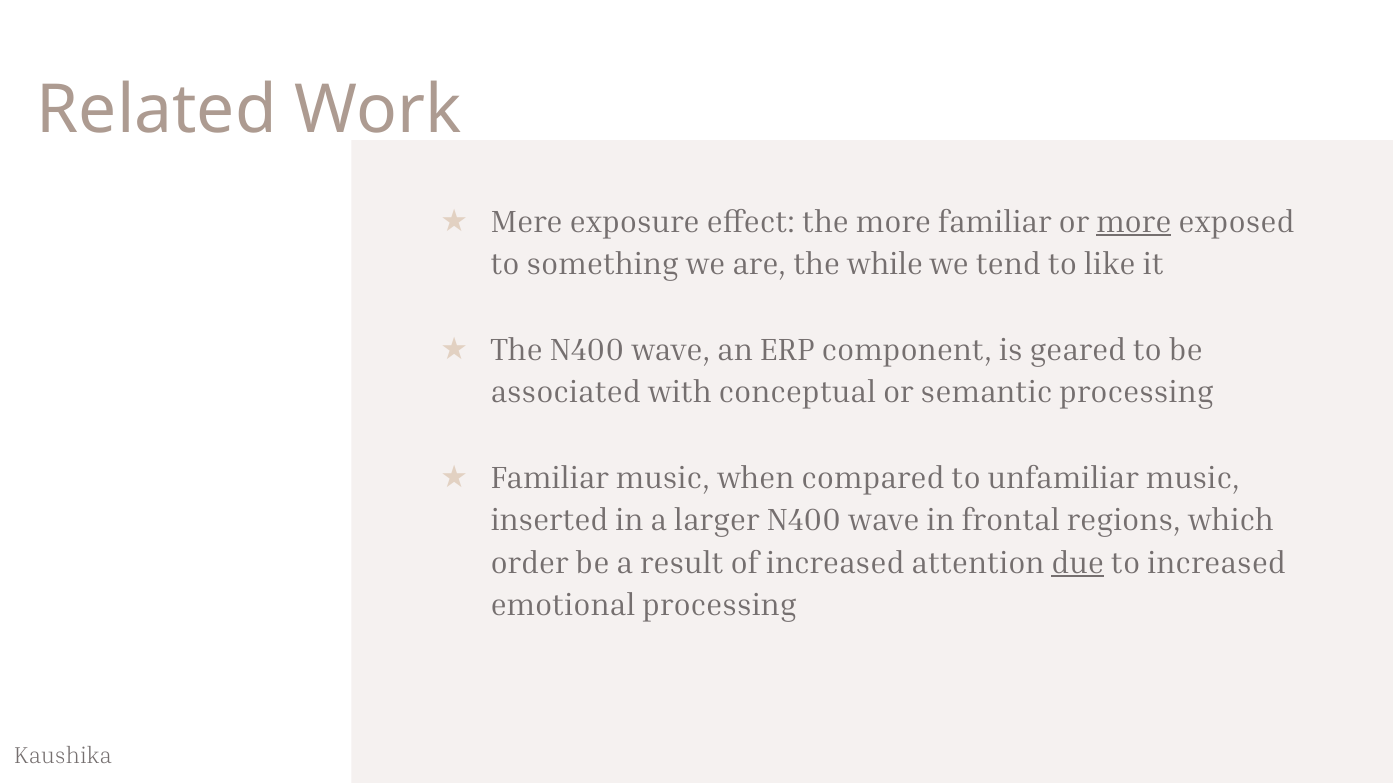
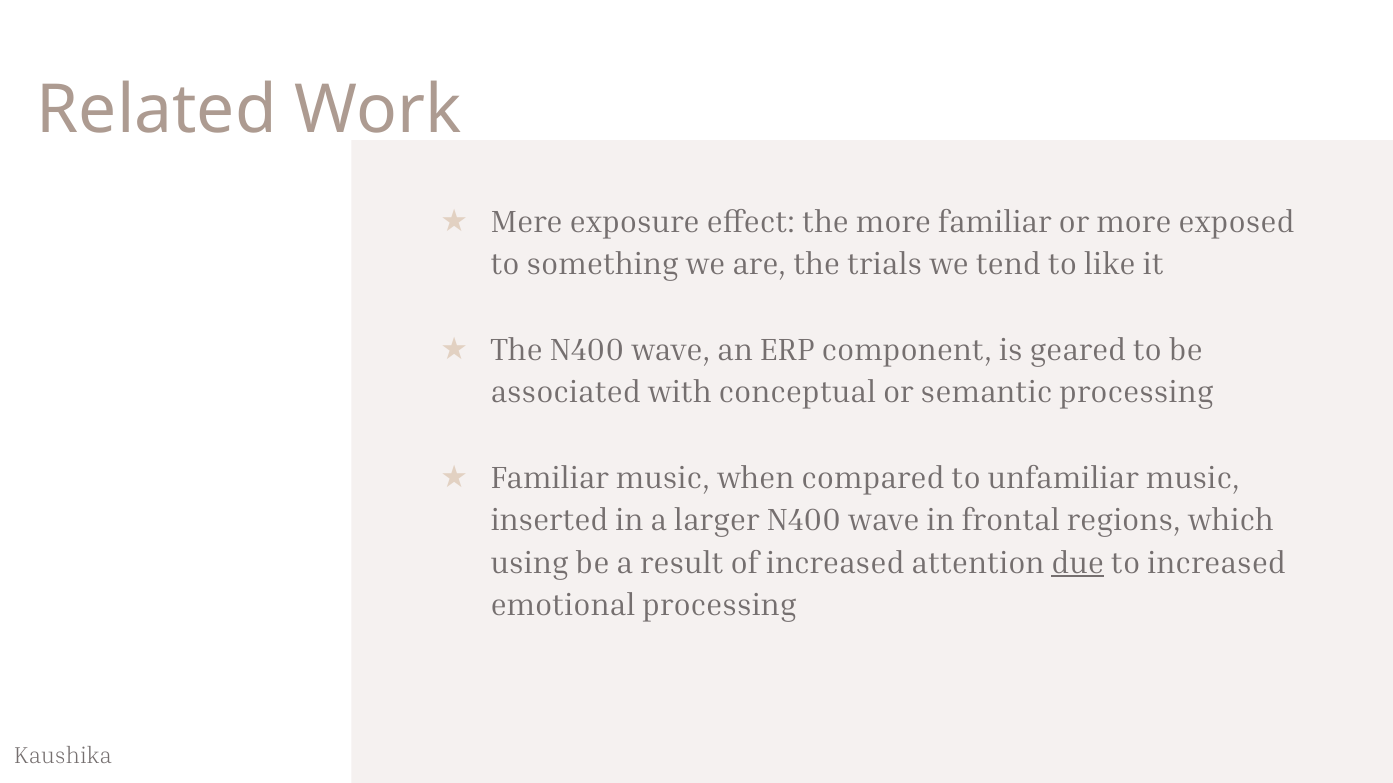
more at (1134, 222) underline: present -> none
while: while -> trials
order: order -> using
